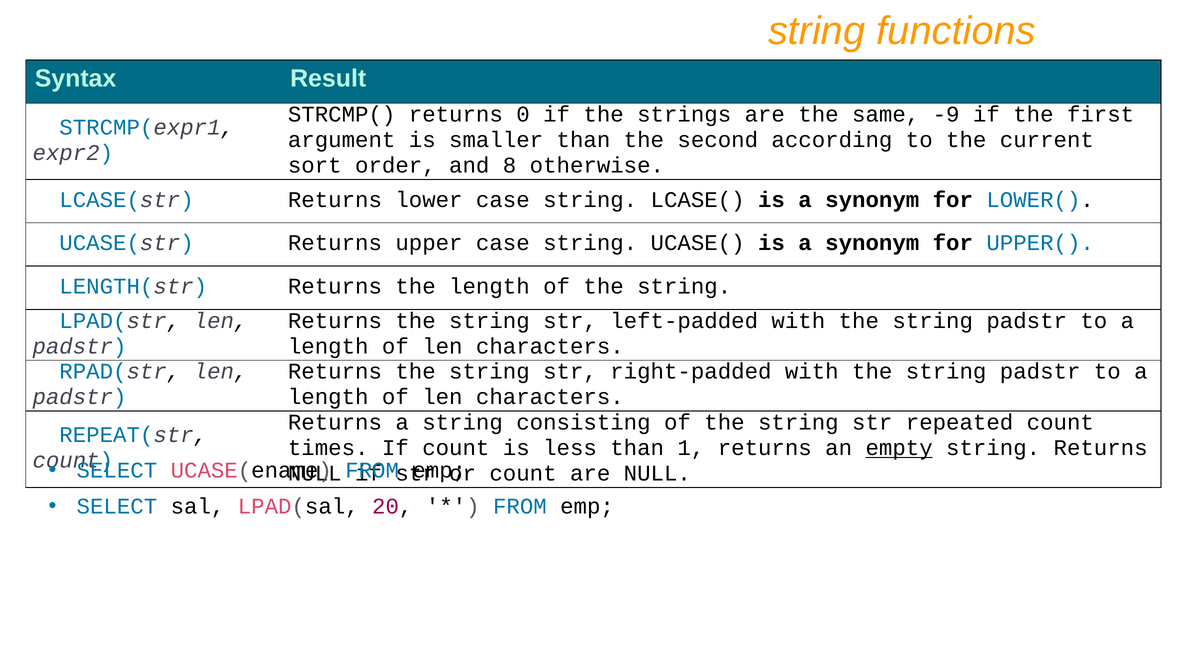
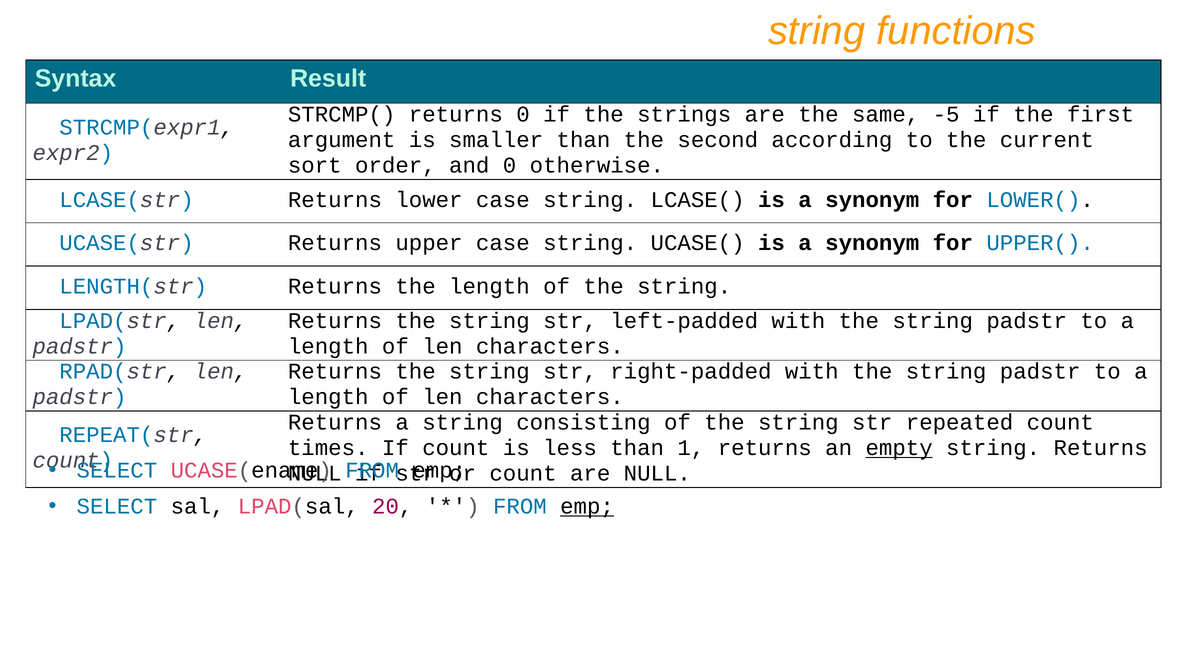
-9: -9 -> -5
and 8: 8 -> 0
emp at (587, 506) underline: none -> present
